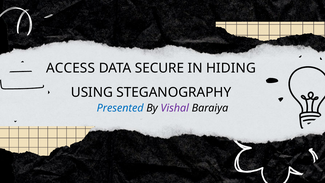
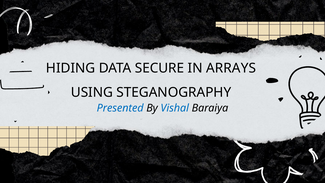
ACCESS: ACCESS -> HIDING
HIDING: HIDING -> ARRAYS
Vishal colour: purple -> blue
